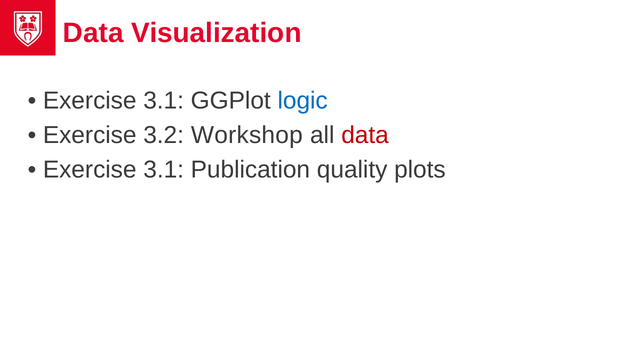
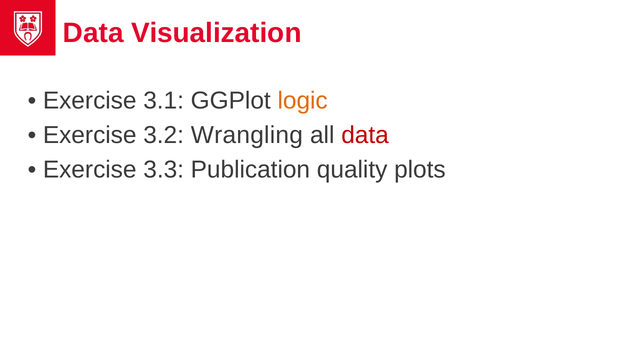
logic colour: blue -> orange
Workshop: Workshop -> Wrangling
3.1 at (164, 170): 3.1 -> 3.3
